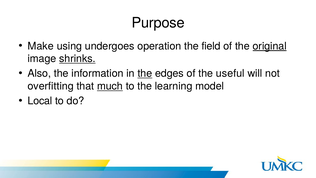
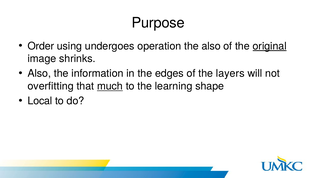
Make: Make -> Order
the field: field -> also
shrinks underline: present -> none
the at (145, 73) underline: present -> none
useful: useful -> layers
model: model -> shape
